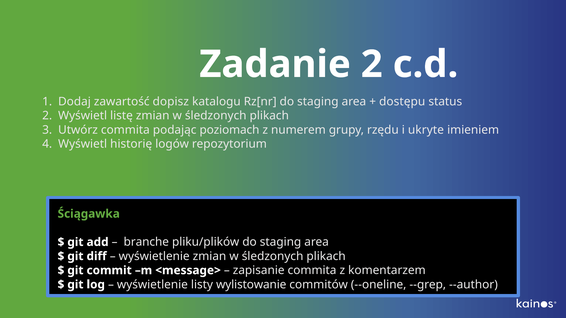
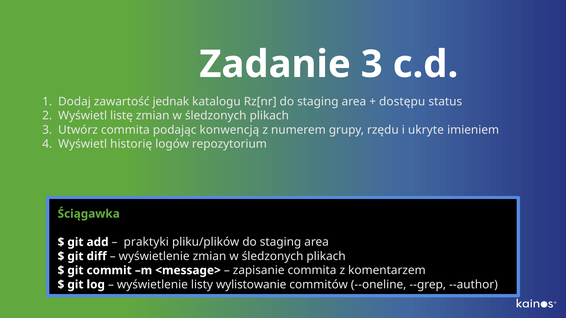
Zadanie 2: 2 -> 3
dopisz: dopisz -> jednak
poziomach: poziomach -> konwencją
branche: branche -> praktyki
